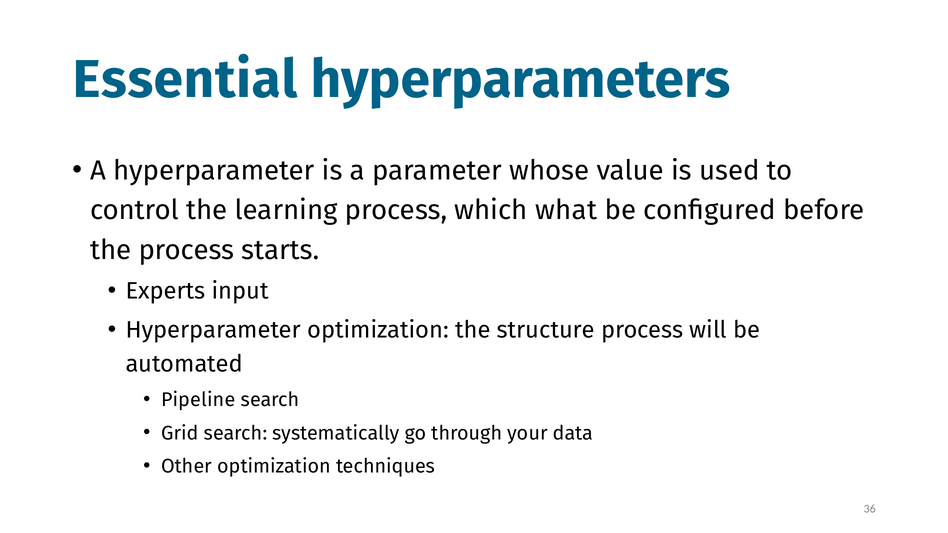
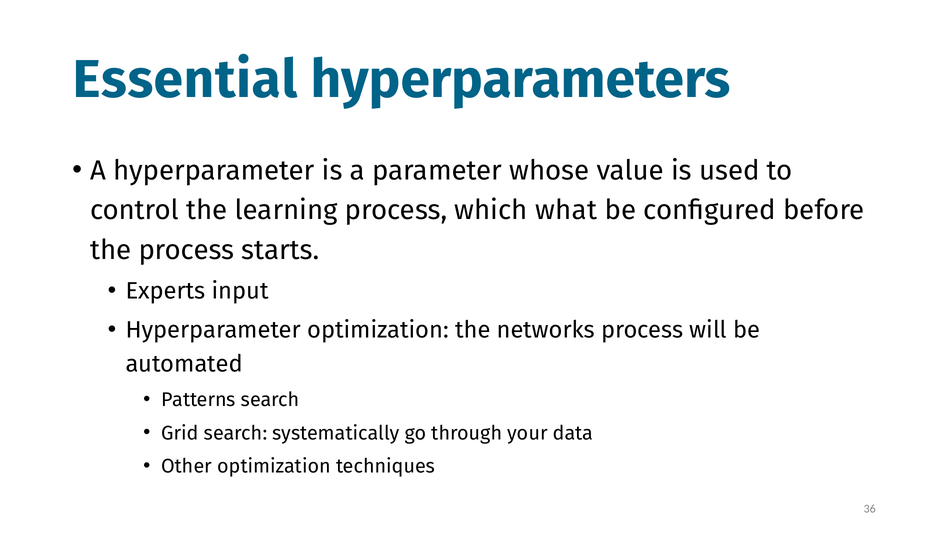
structure: structure -> networks
Pipeline: Pipeline -> Patterns
